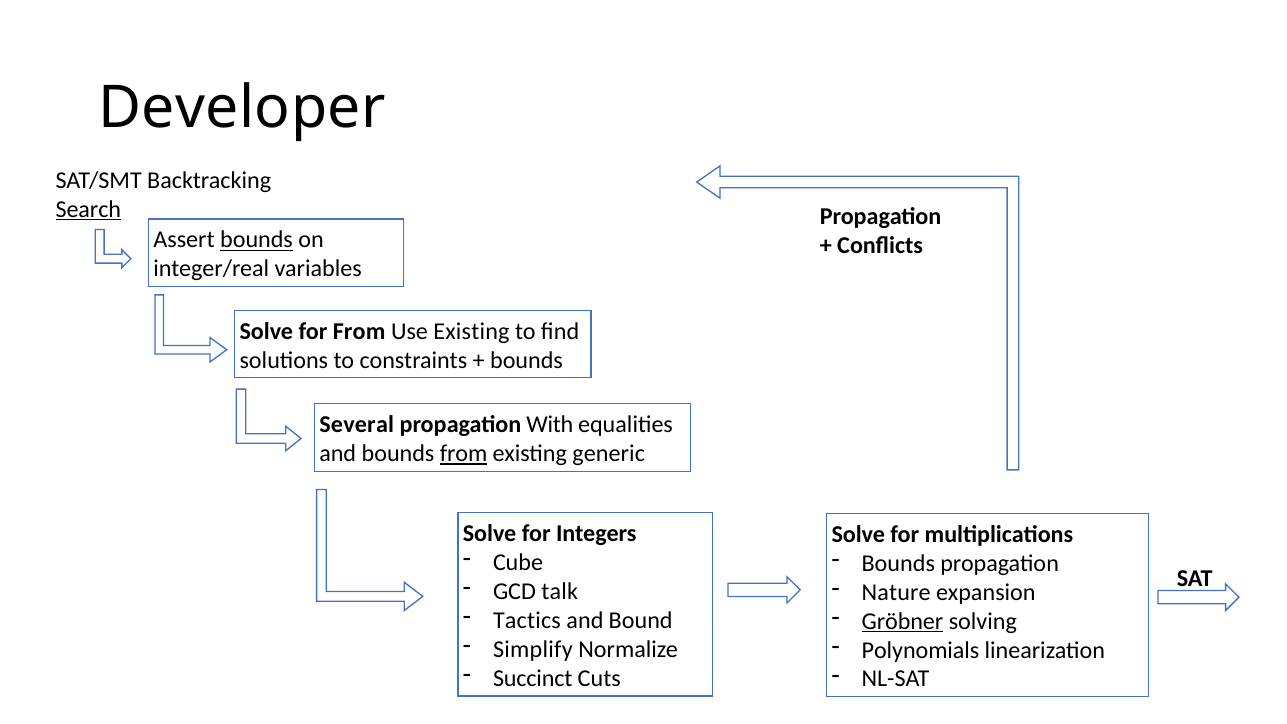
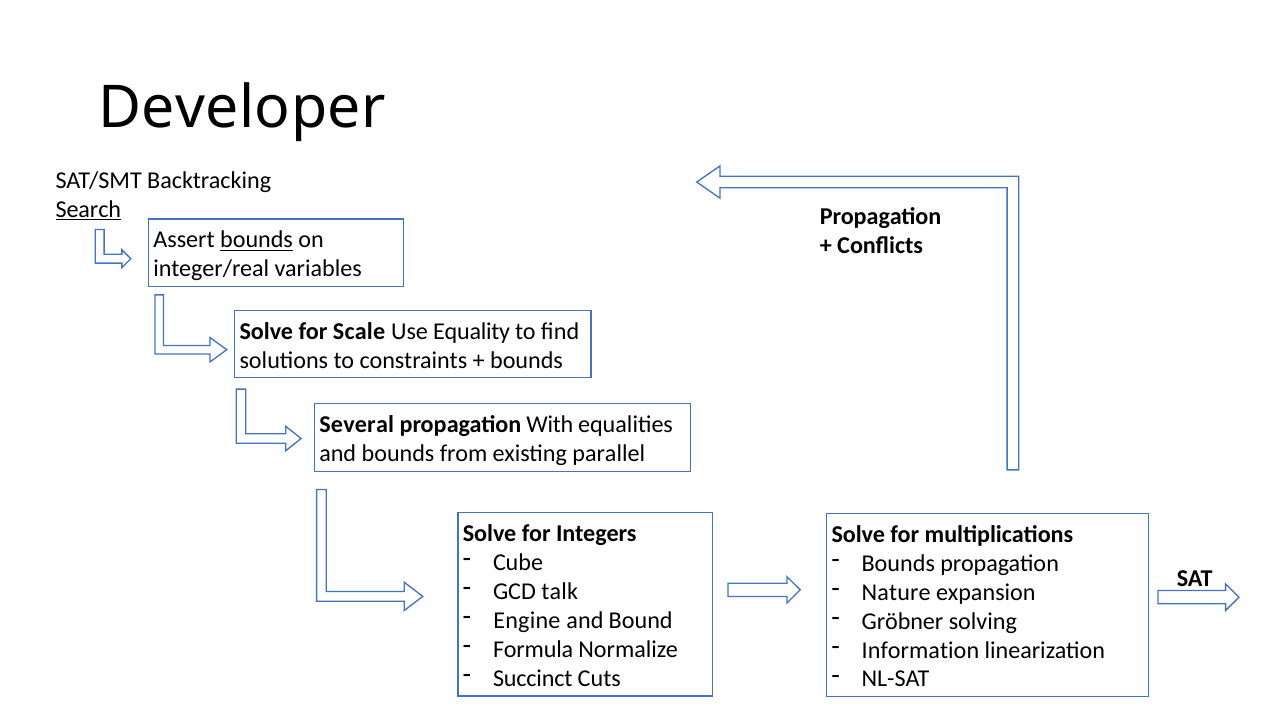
for From: From -> Scale
Use Existing: Existing -> Equality
from at (464, 454) underline: present -> none
generic: generic -> parallel
Tactics: Tactics -> Engine
Gröbner underline: present -> none
Simplify: Simplify -> Formula
Polynomials: Polynomials -> Information
